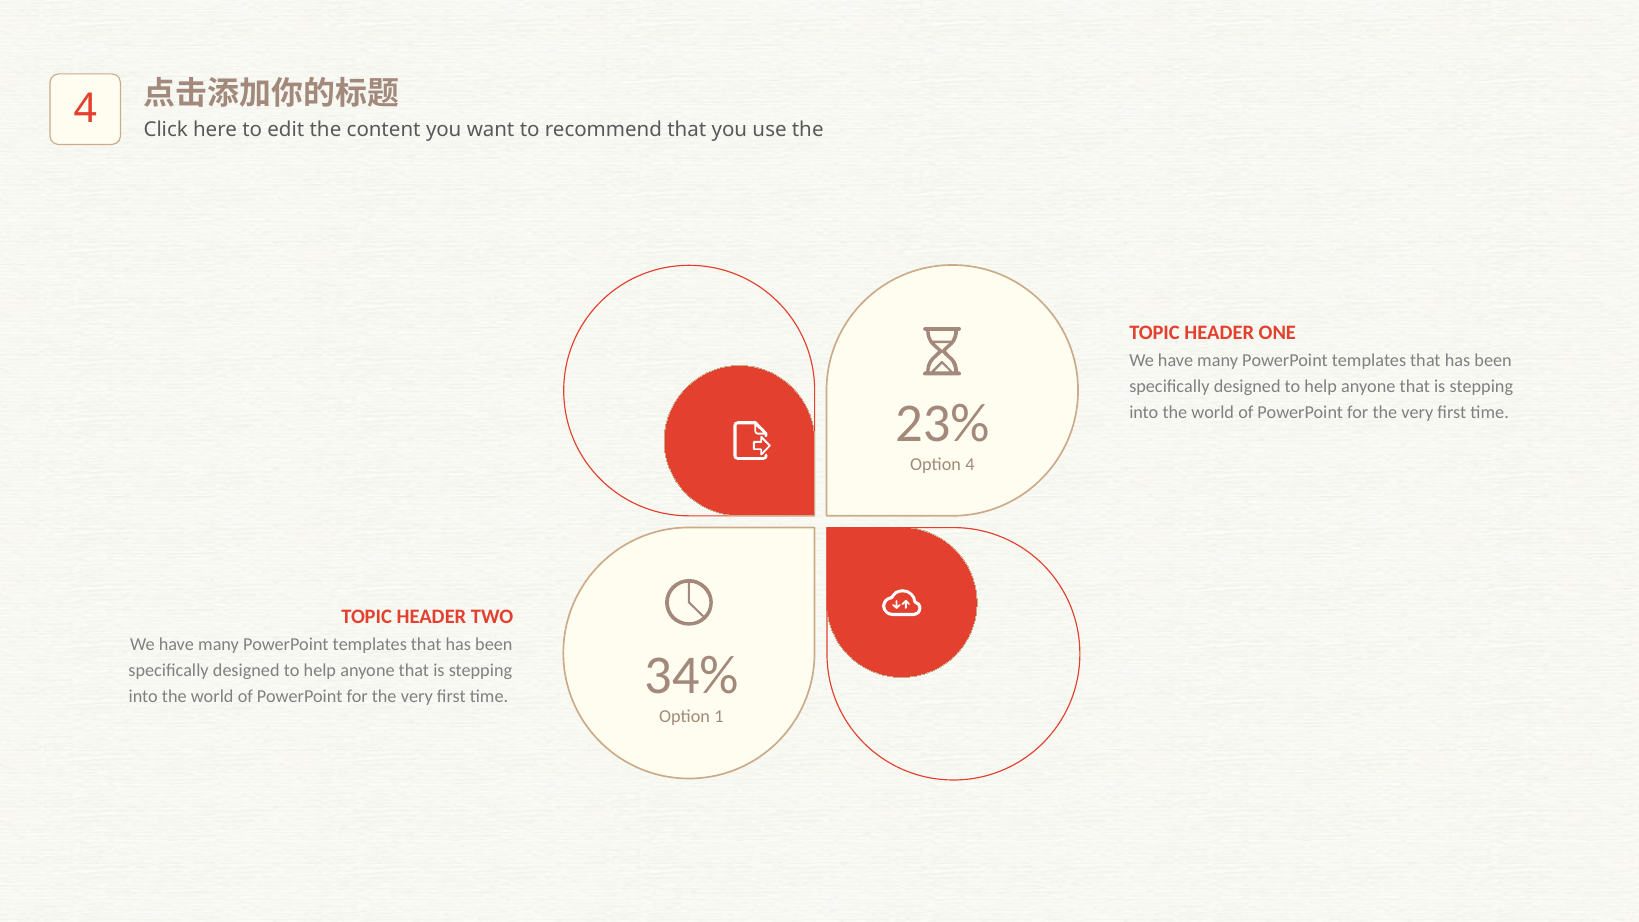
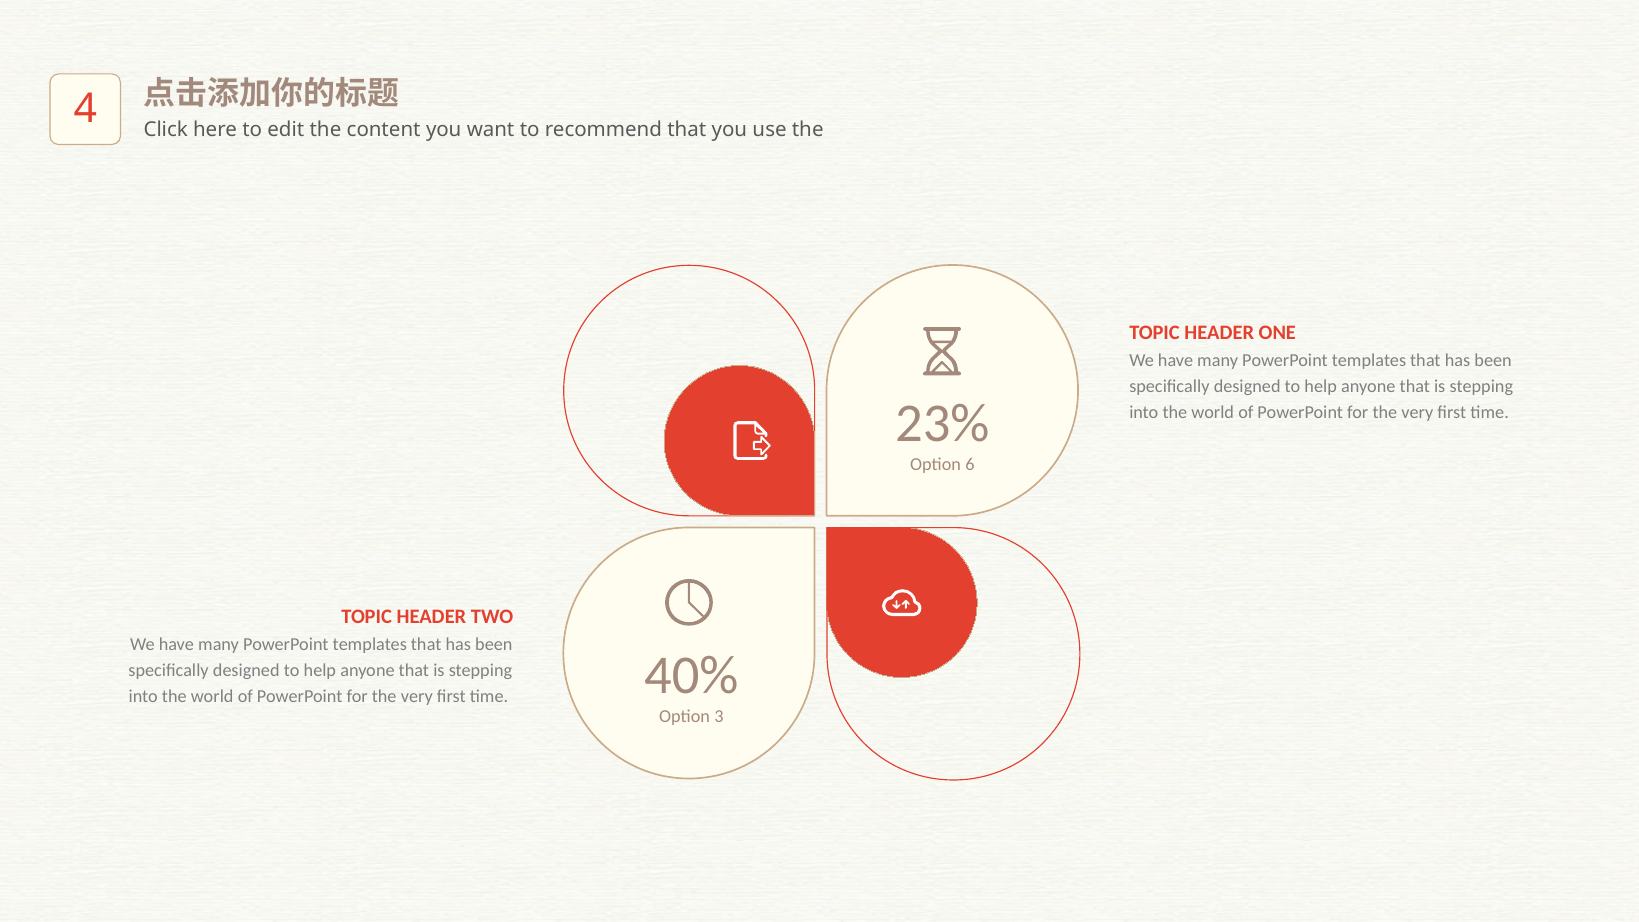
Option 4: 4 -> 6
34%: 34% -> 40%
1: 1 -> 3
